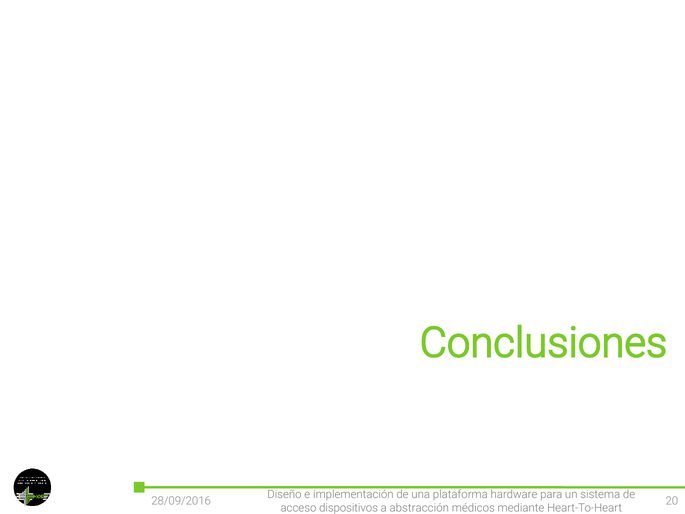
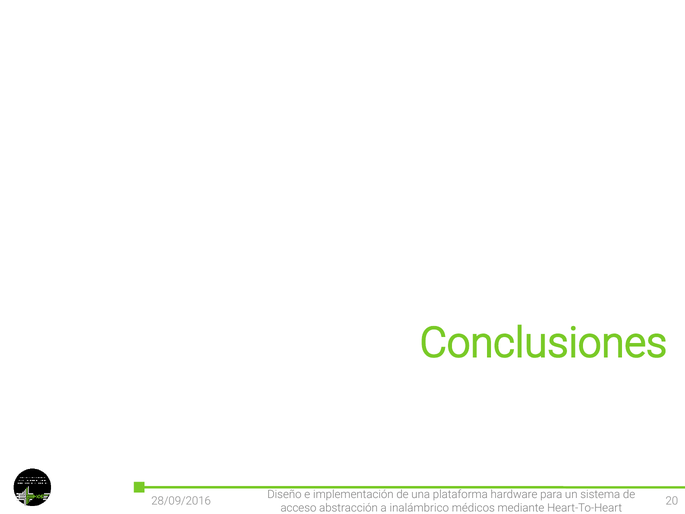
dispositivos: dispositivos -> abstracción
abstracción: abstracción -> inalámbrico
